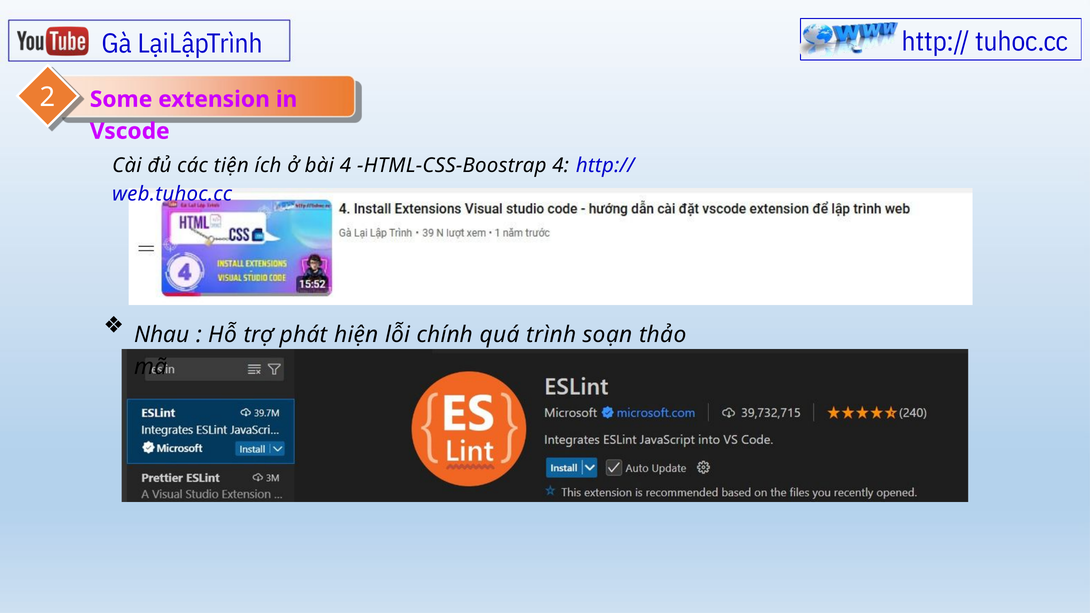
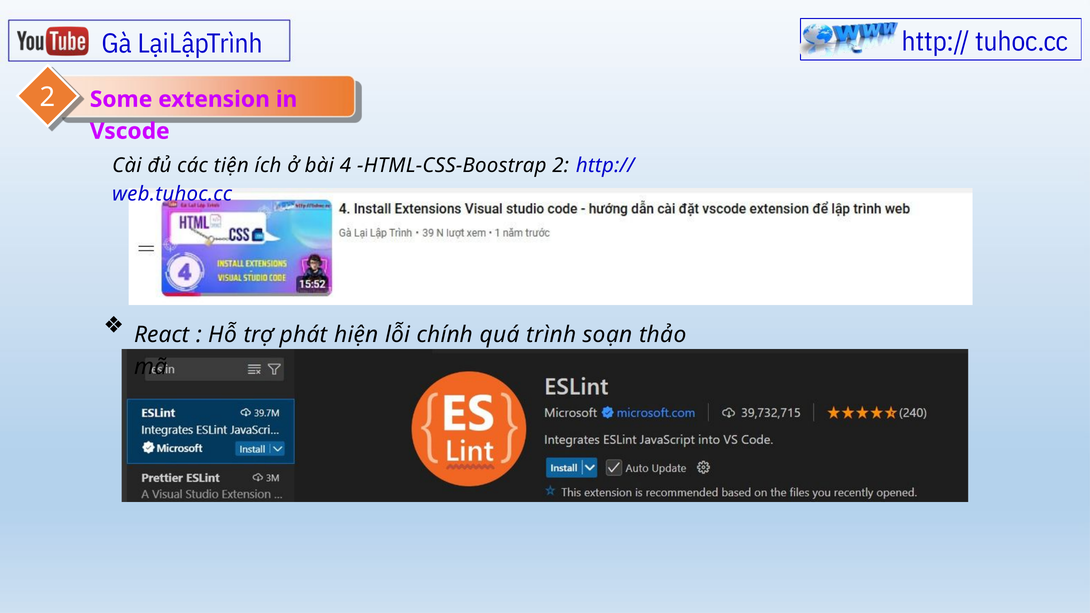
HTML-CSS-Boostrap 4: 4 -> 2
Nhau: Nhau -> React
